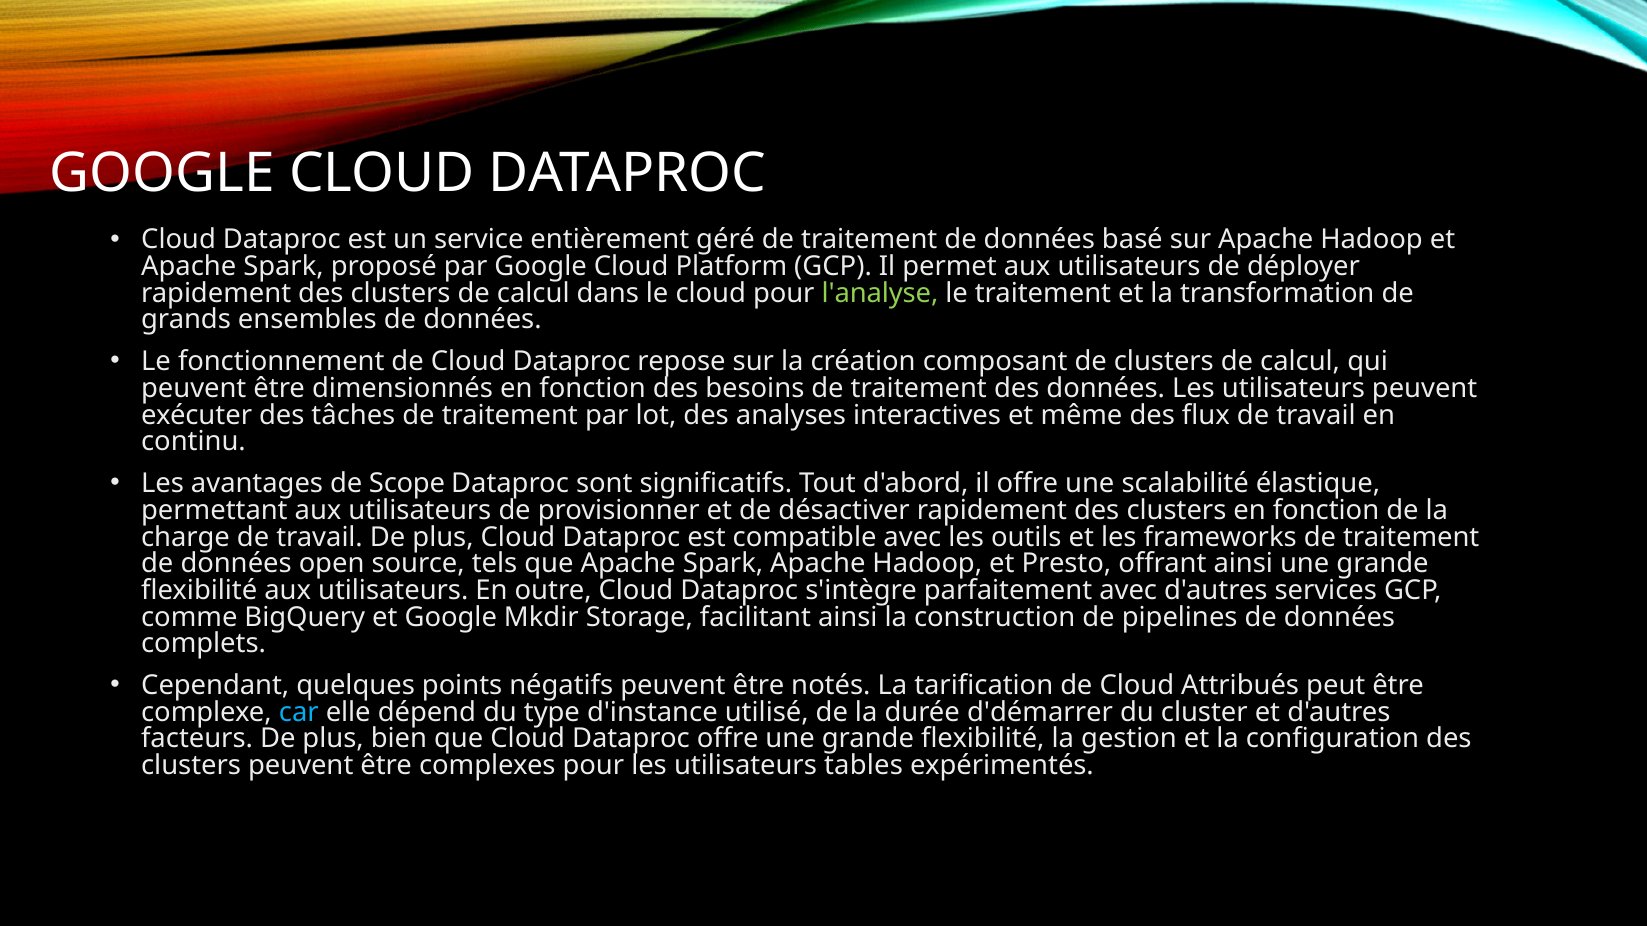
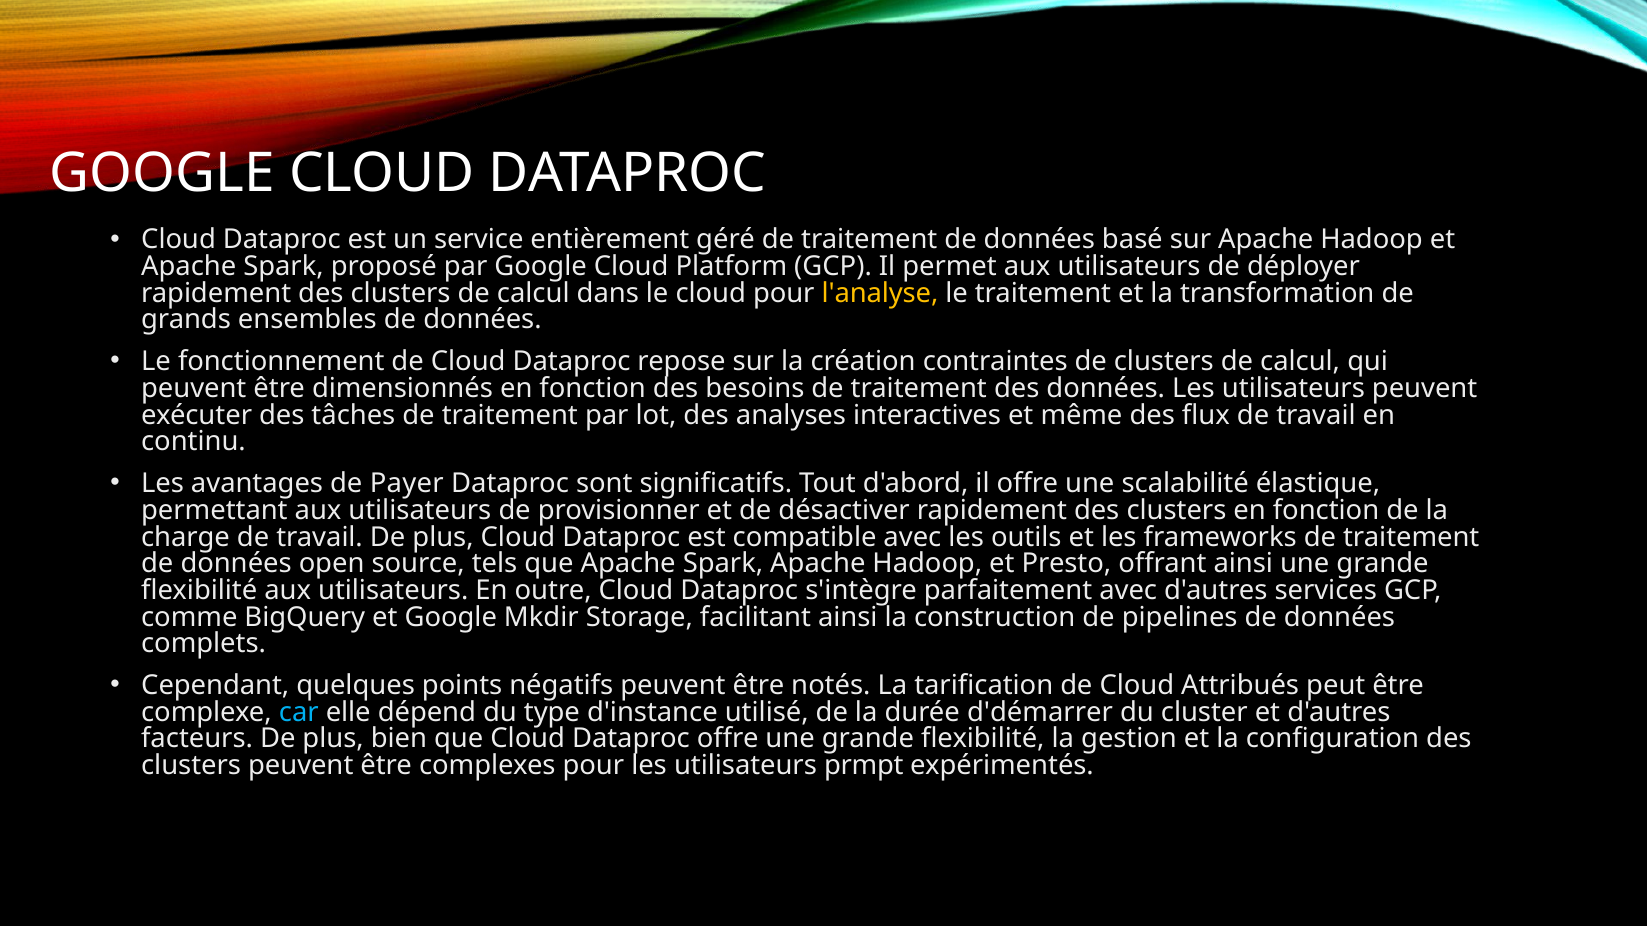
l'analyse colour: light green -> yellow
composant: composant -> contraintes
Scope: Scope -> Payer
tables: tables -> prmpt
